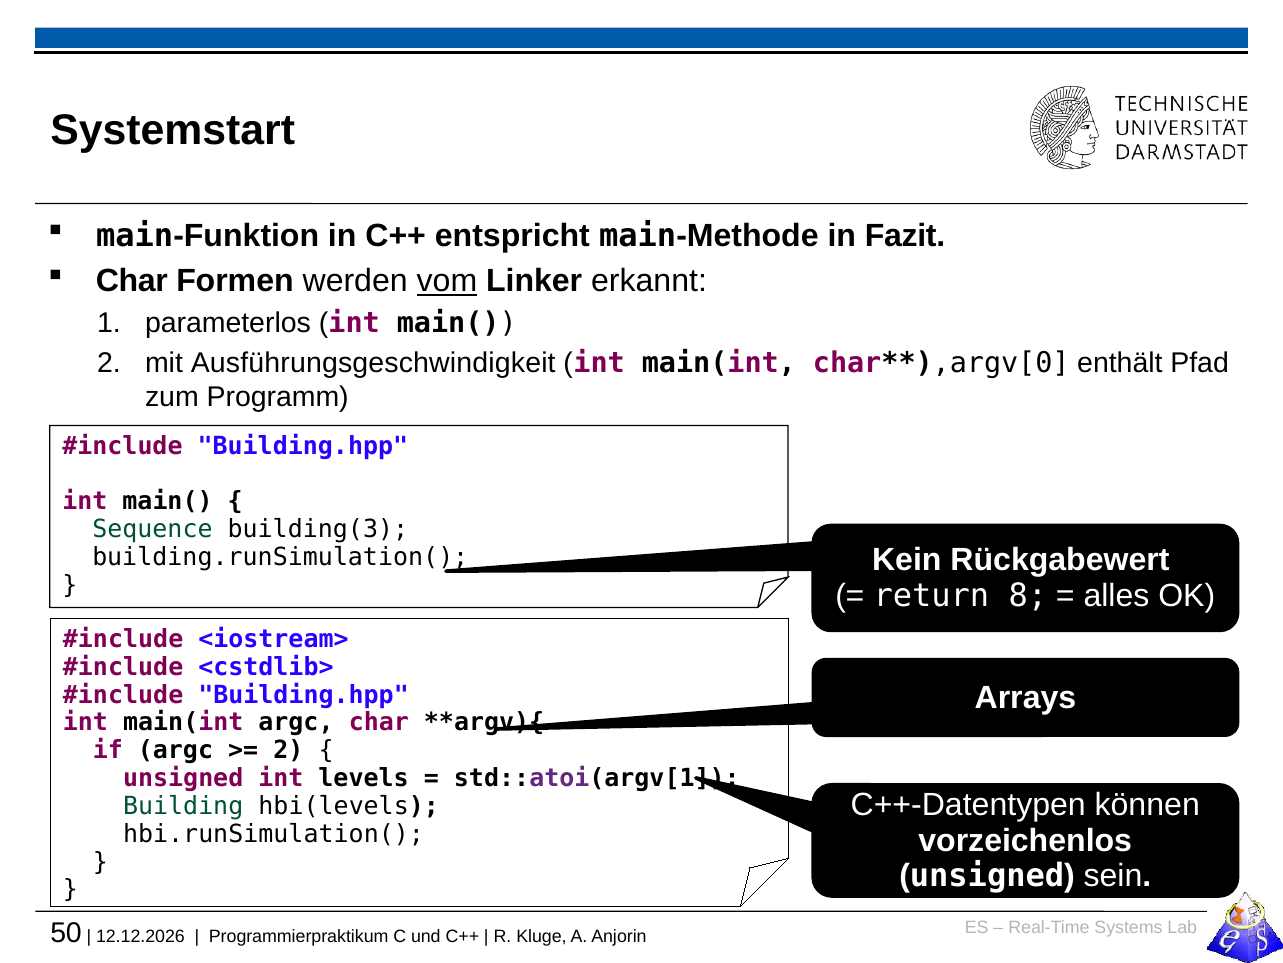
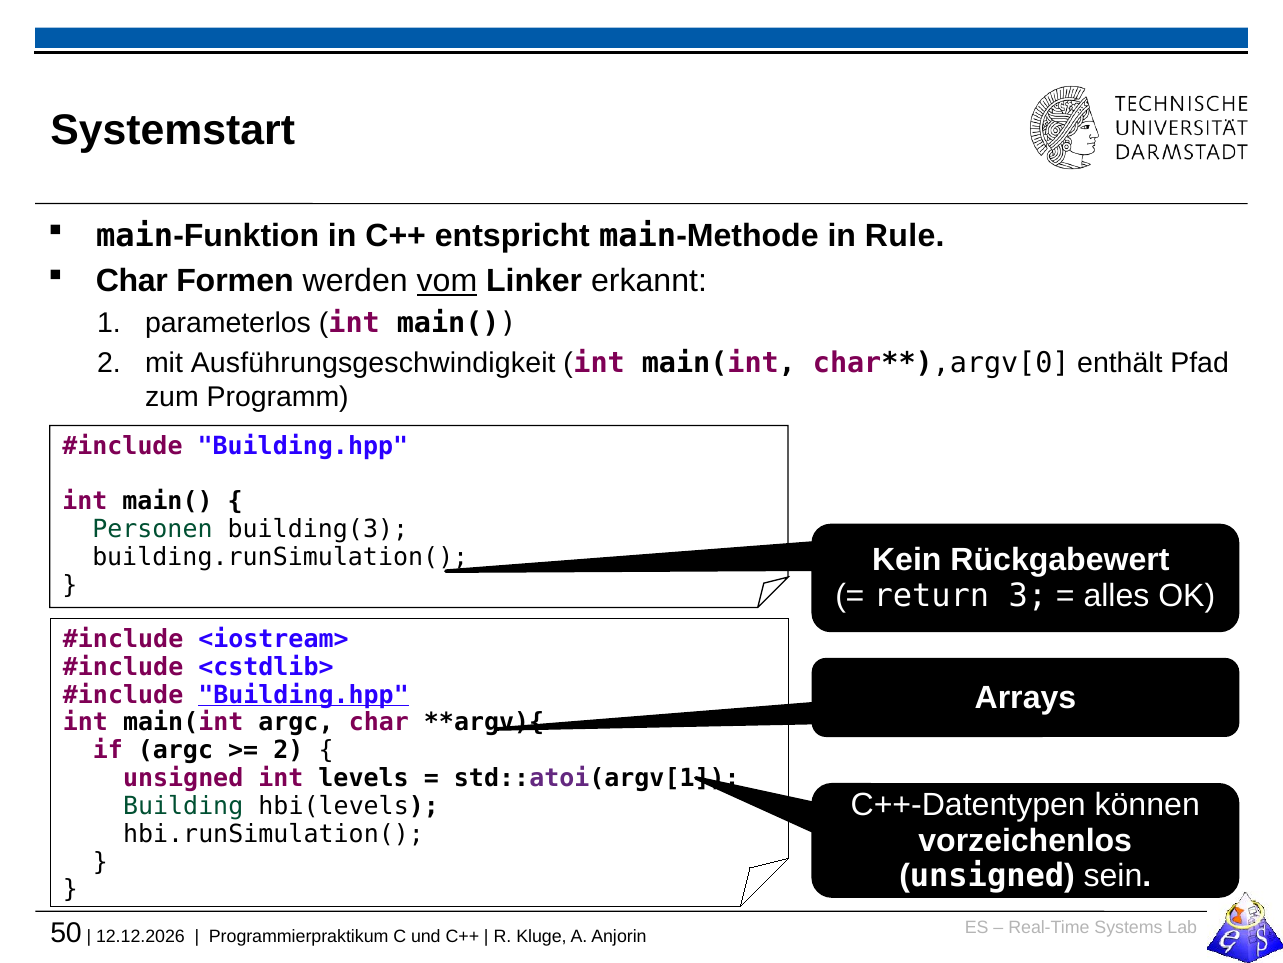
Fazit: Fazit -> Rule
Sequence: Sequence -> Personen
8: 8 -> 3
Building.hpp at (304, 694) underline: none -> present
